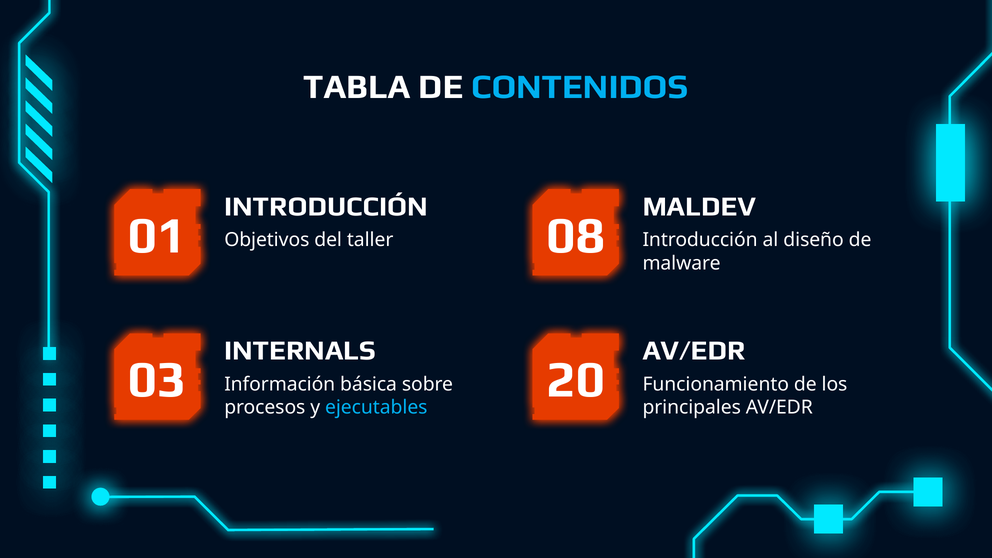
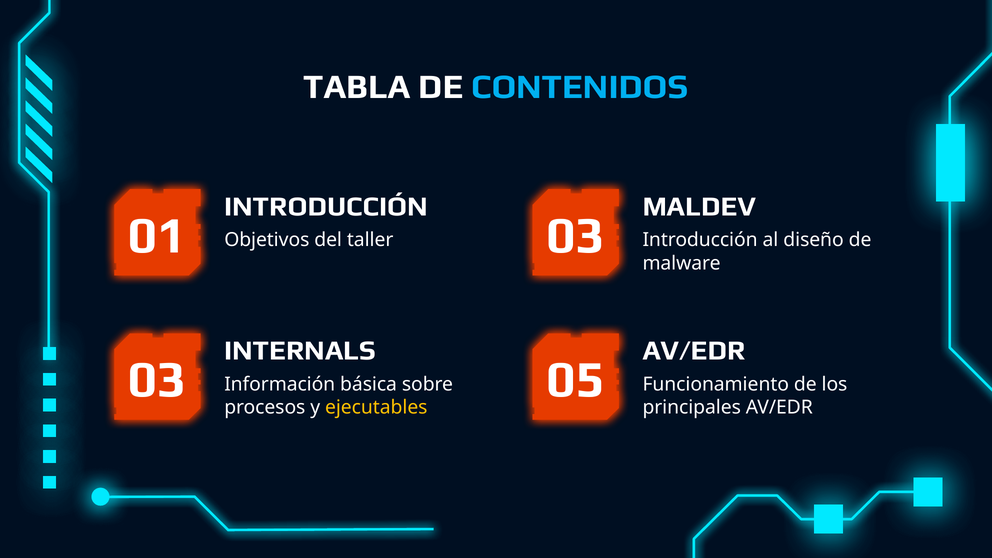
01 08: 08 -> 03
20: 20 -> 05
ejecutables colour: light blue -> yellow
